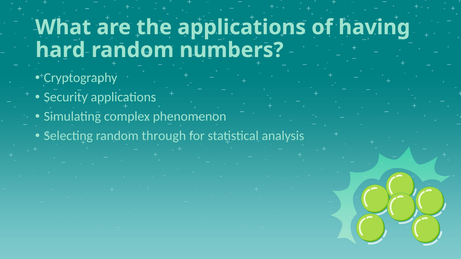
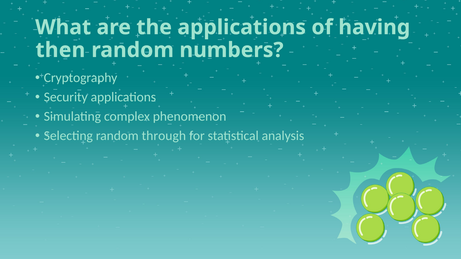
hard: hard -> then
